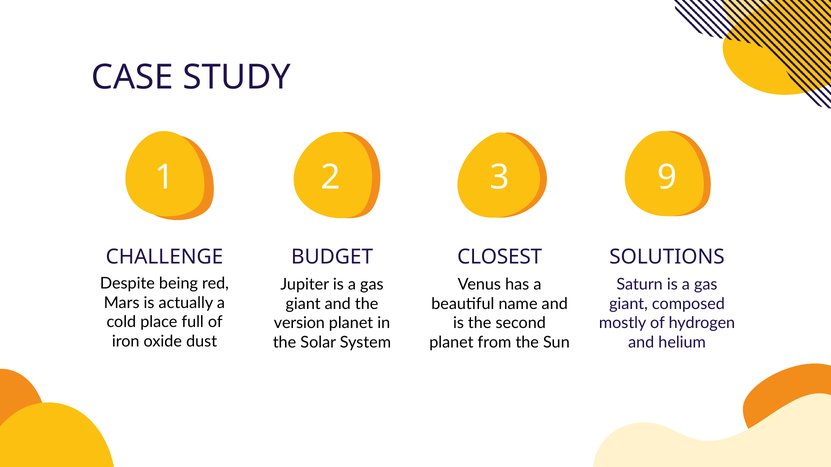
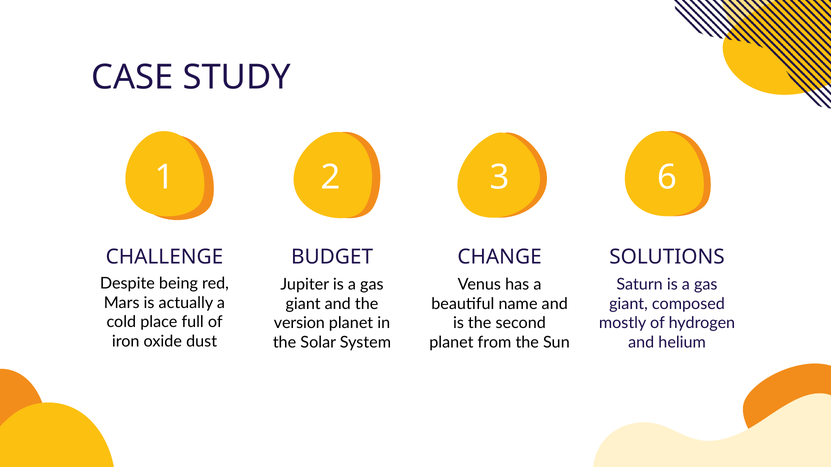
9: 9 -> 6
CLOSEST: CLOSEST -> CHANGE
